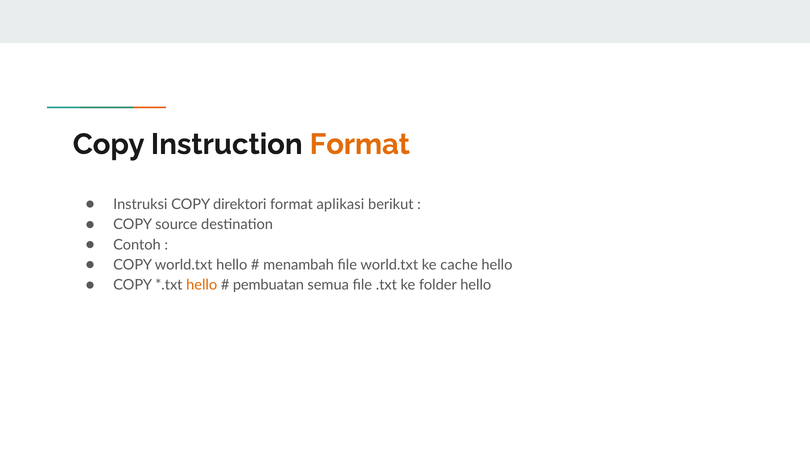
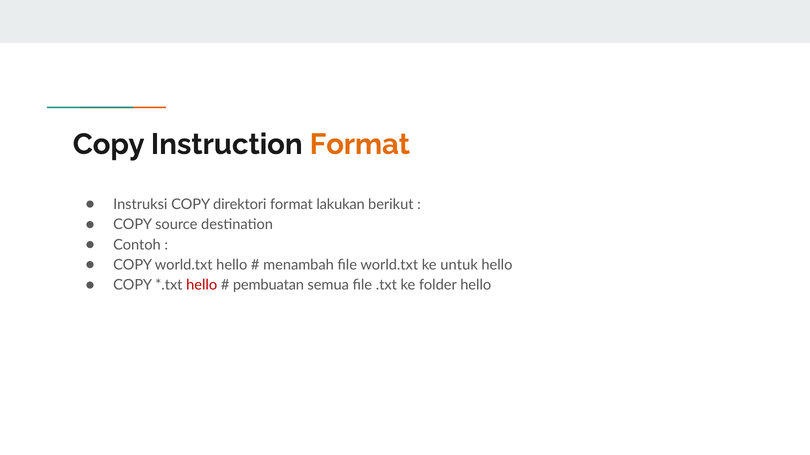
aplikasi: aplikasi -> lakukan
cache: cache -> untuk
hello at (202, 285) colour: orange -> red
